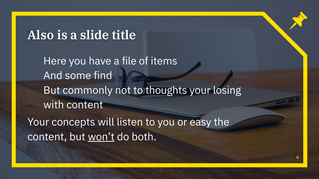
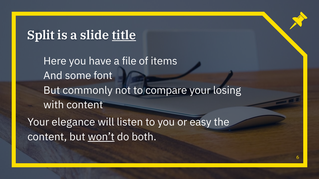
Also: Also -> Split
title underline: none -> present
find: find -> font
thoughts: thoughts -> compare
concepts: concepts -> elegance
